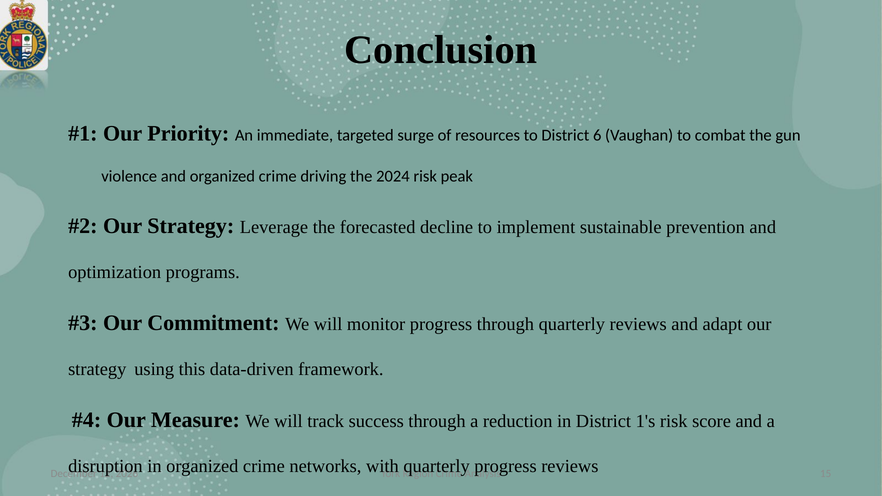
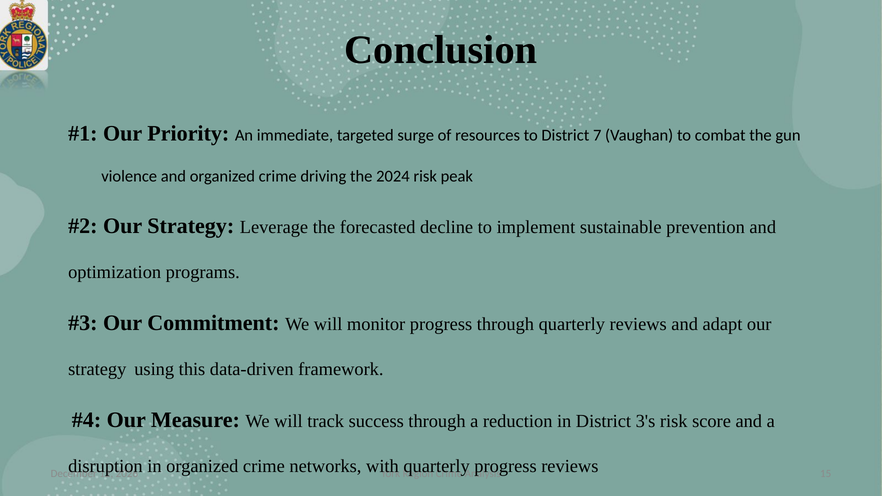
6: 6 -> 7
1's: 1's -> 3's
